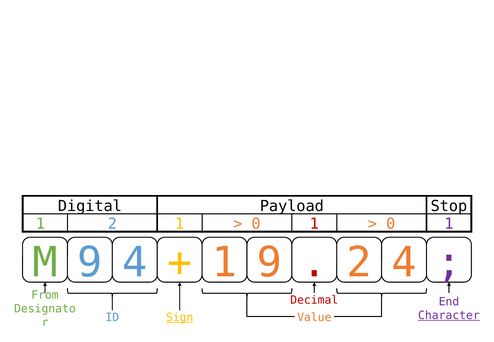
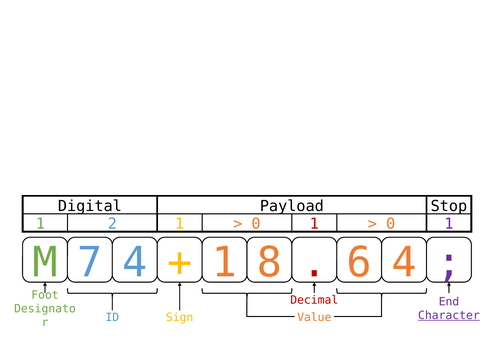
M 9: 9 -> 7
1 9: 9 -> 8
2 at (359, 263): 2 -> 6
From: From -> Foot
Sign underline: present -> none
